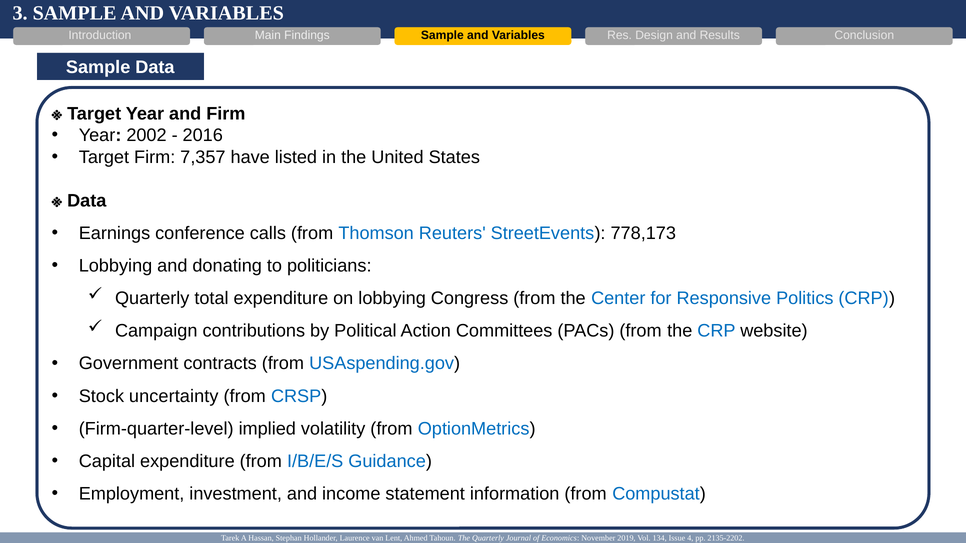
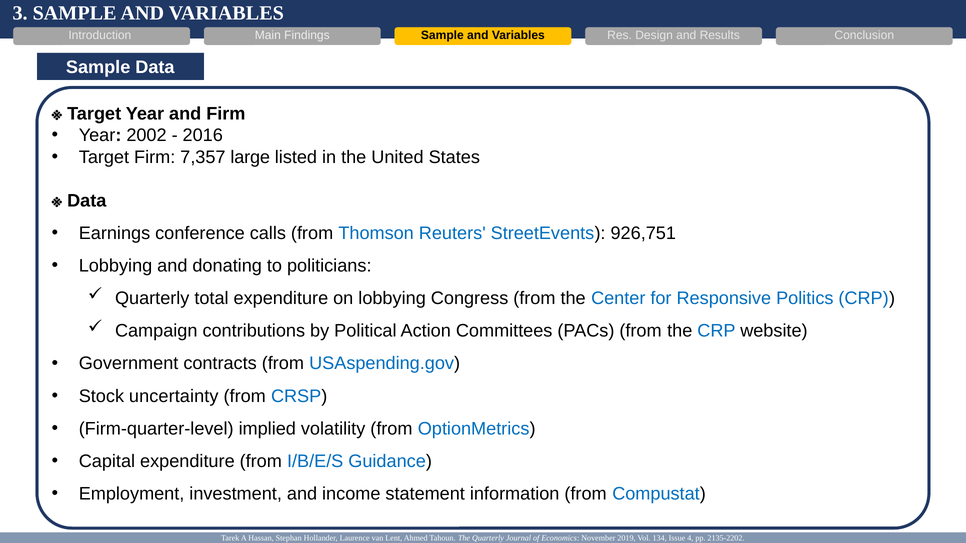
have: have -> large
778,173: 778,173 -> 926,751
